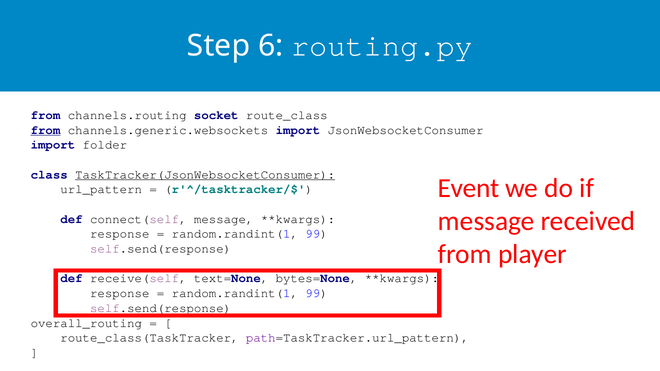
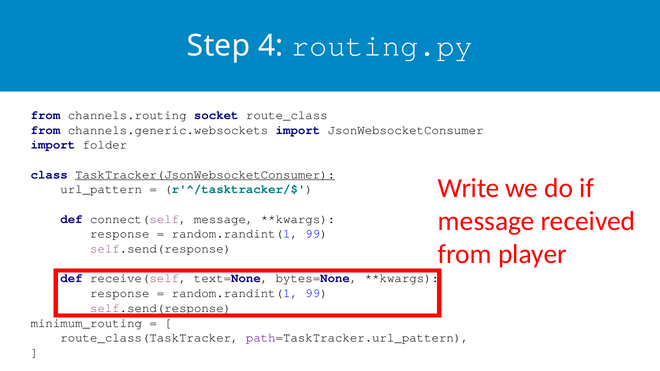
6: 6 -> 4
from at (45, 130) underline: present -> none
Event: Event -> Write
overall_routing: overall_routing -> minimum_routing
